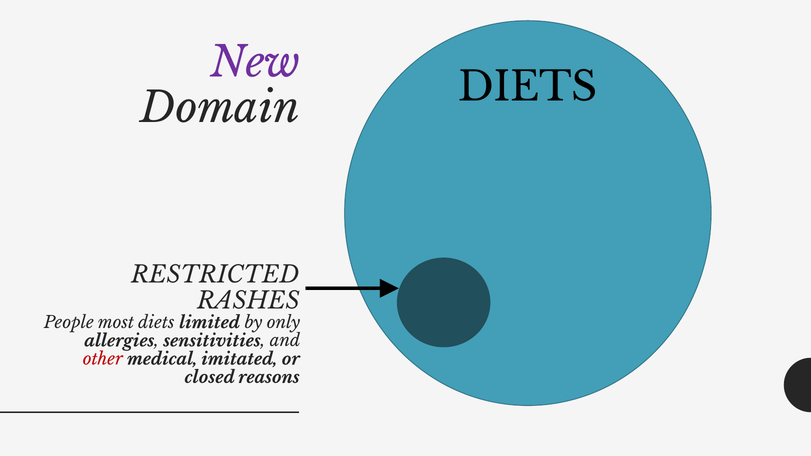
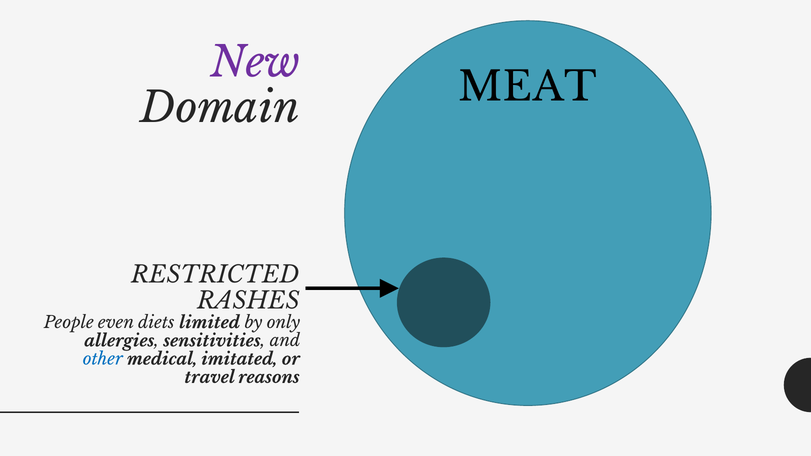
DIETS at (528, 87): DIETS -> MEAT
most: most -> even
other colour: red -> blue
closed: closed -> travel
